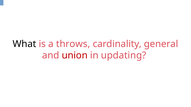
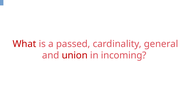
What colour: black -> red
throws: throws -> passed
updating: updating -> incoming
